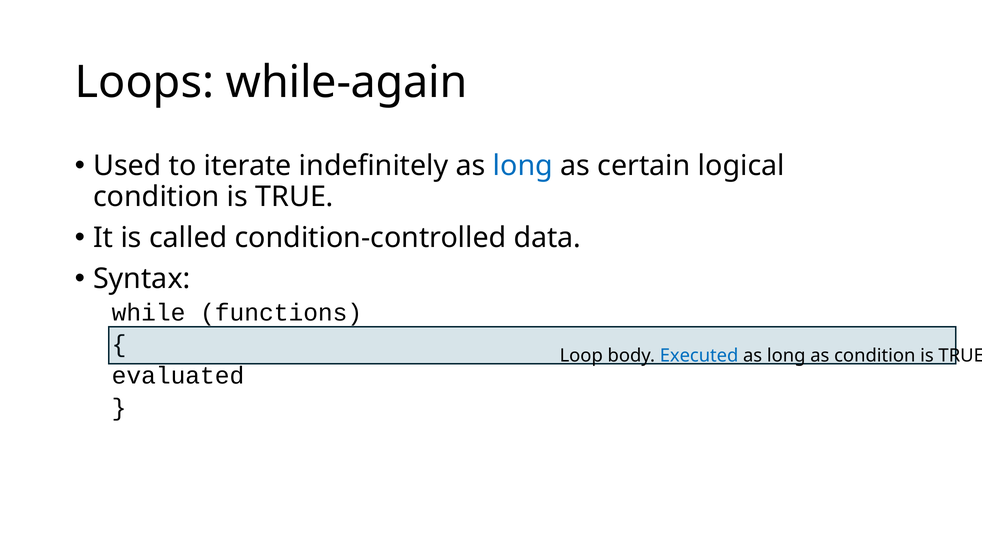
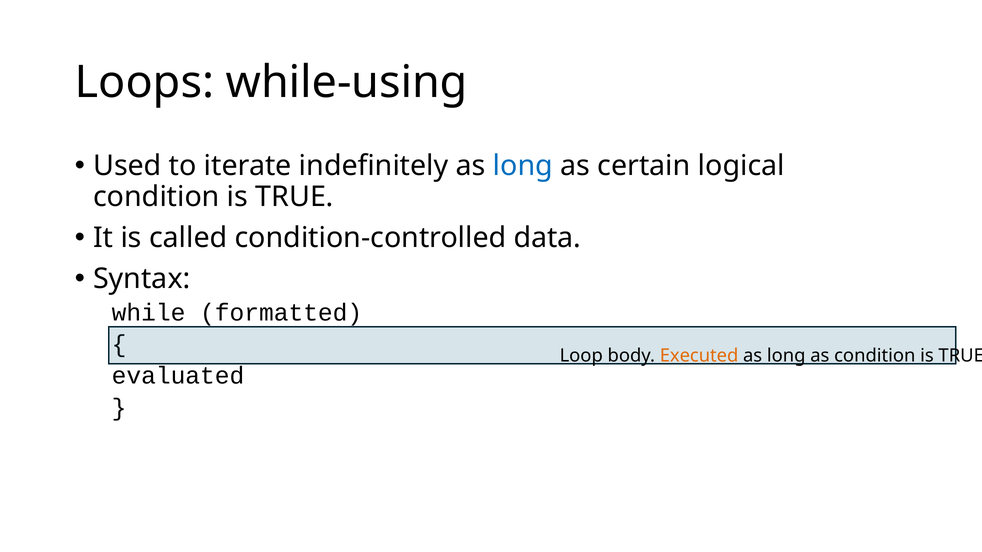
while-again: while-again -> while-using
functions: functions -> formatted
Executed colour: blue -> orange
